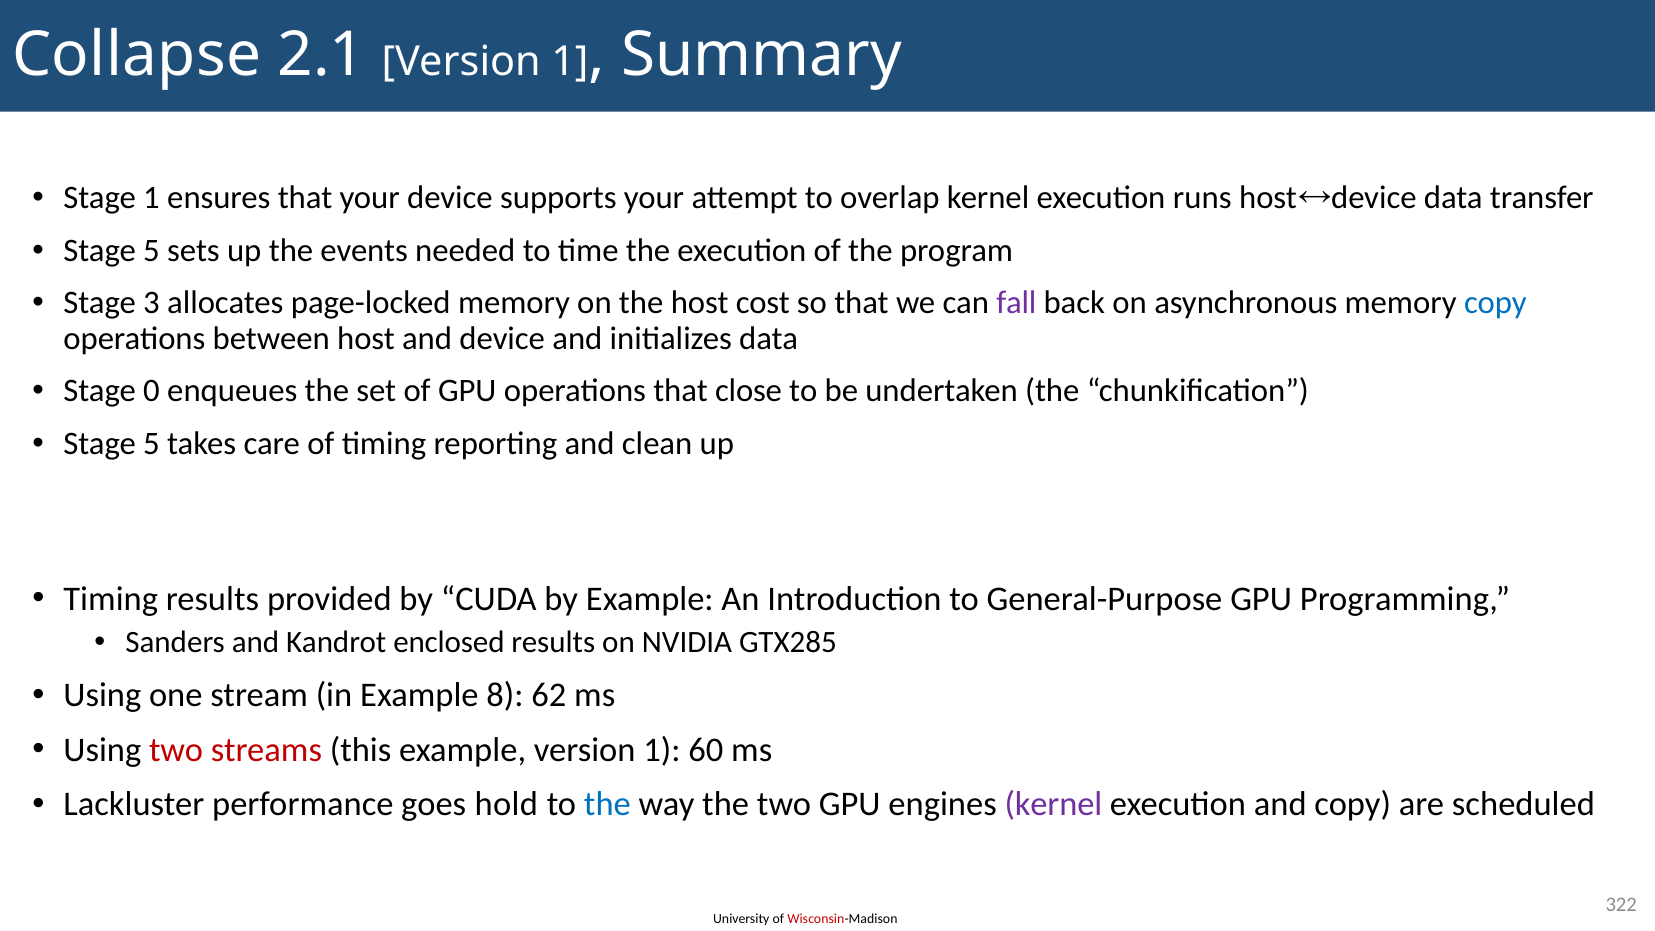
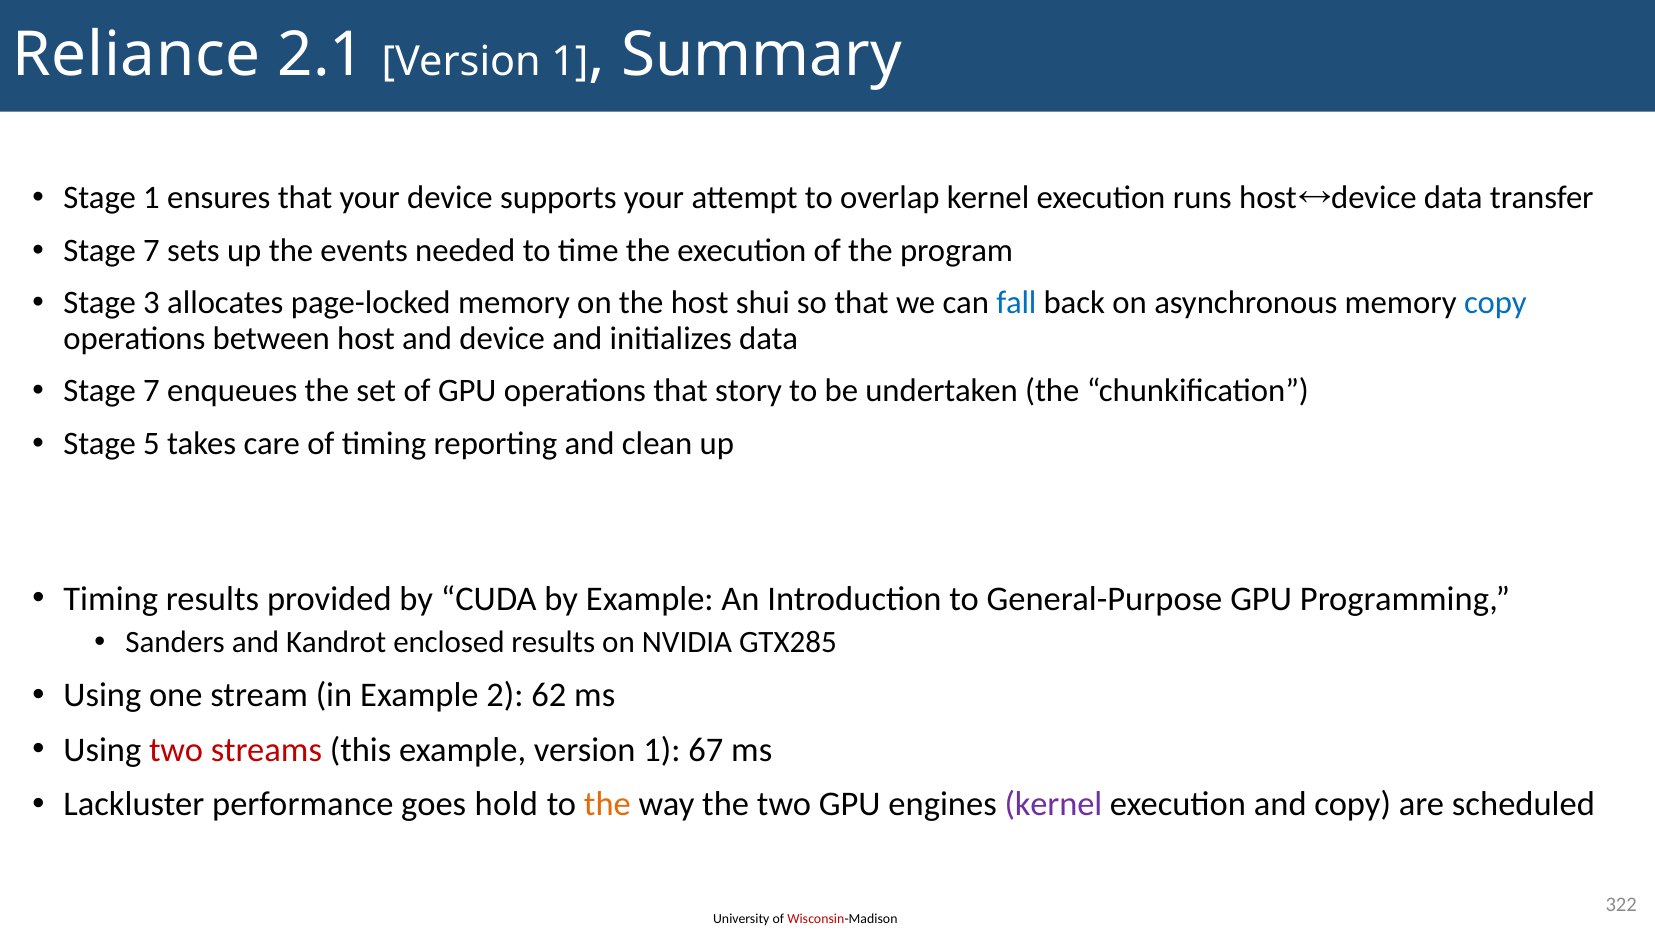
Collapse: Collapse -> Reliance
5 at (152, 251): 5 -> 7
cost: cost -> shui
fall colour: purple -> blue
0 at (152, 391): 0 -> 7
close: close -> story
8: 8 -> 2
60: 60 -> 67
the at (607, 804) colour: blue -> orange
